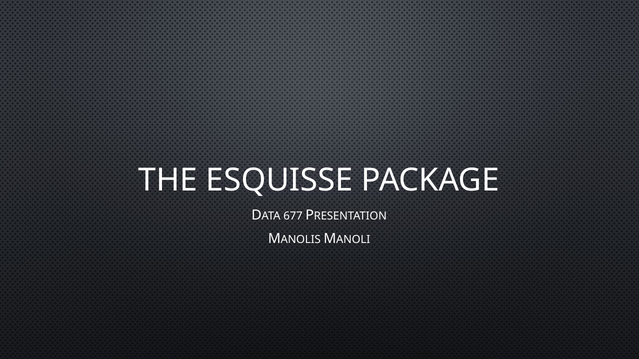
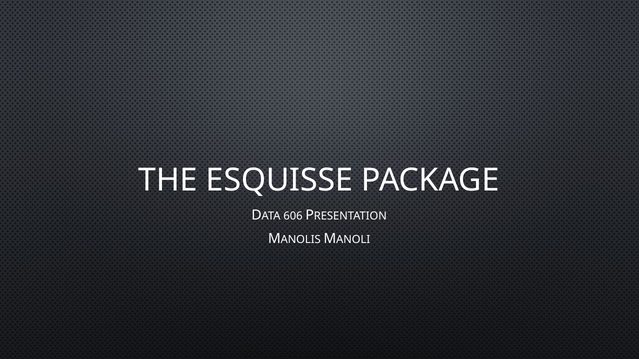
677: 677 -> 606
